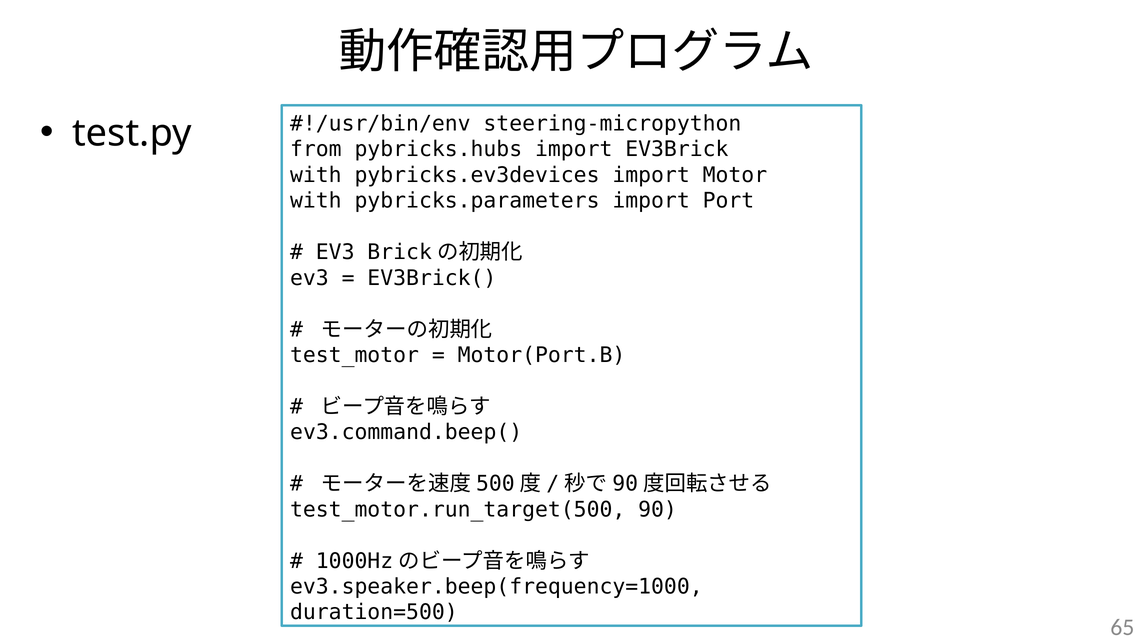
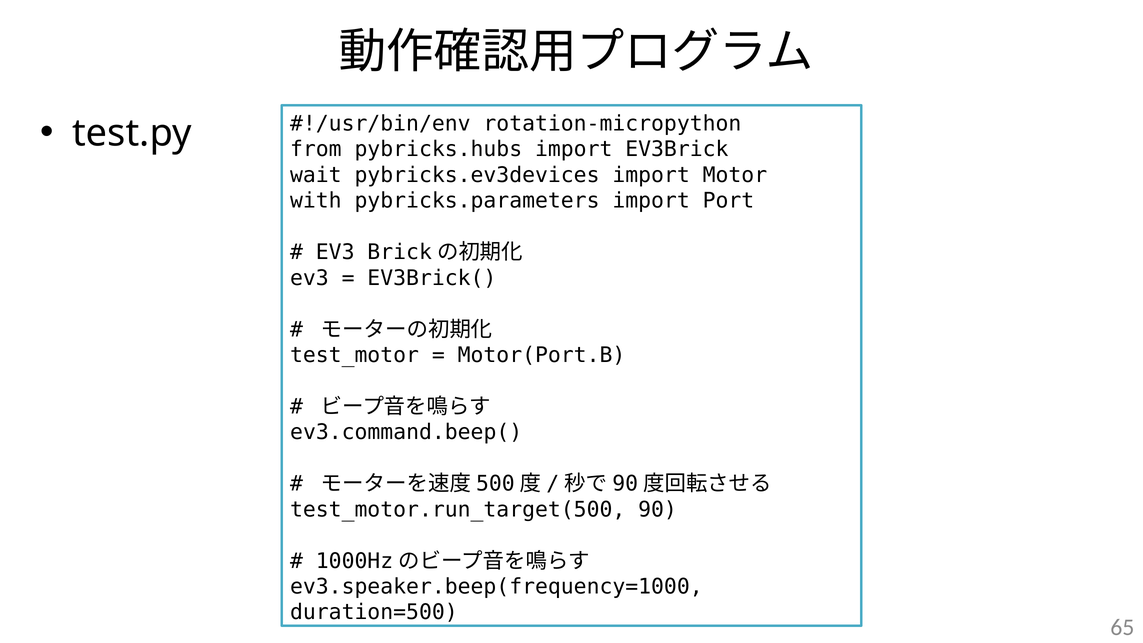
steering-micropython: steering-micropython -> rotation-micropython
with at (316, 175): with -> wait
